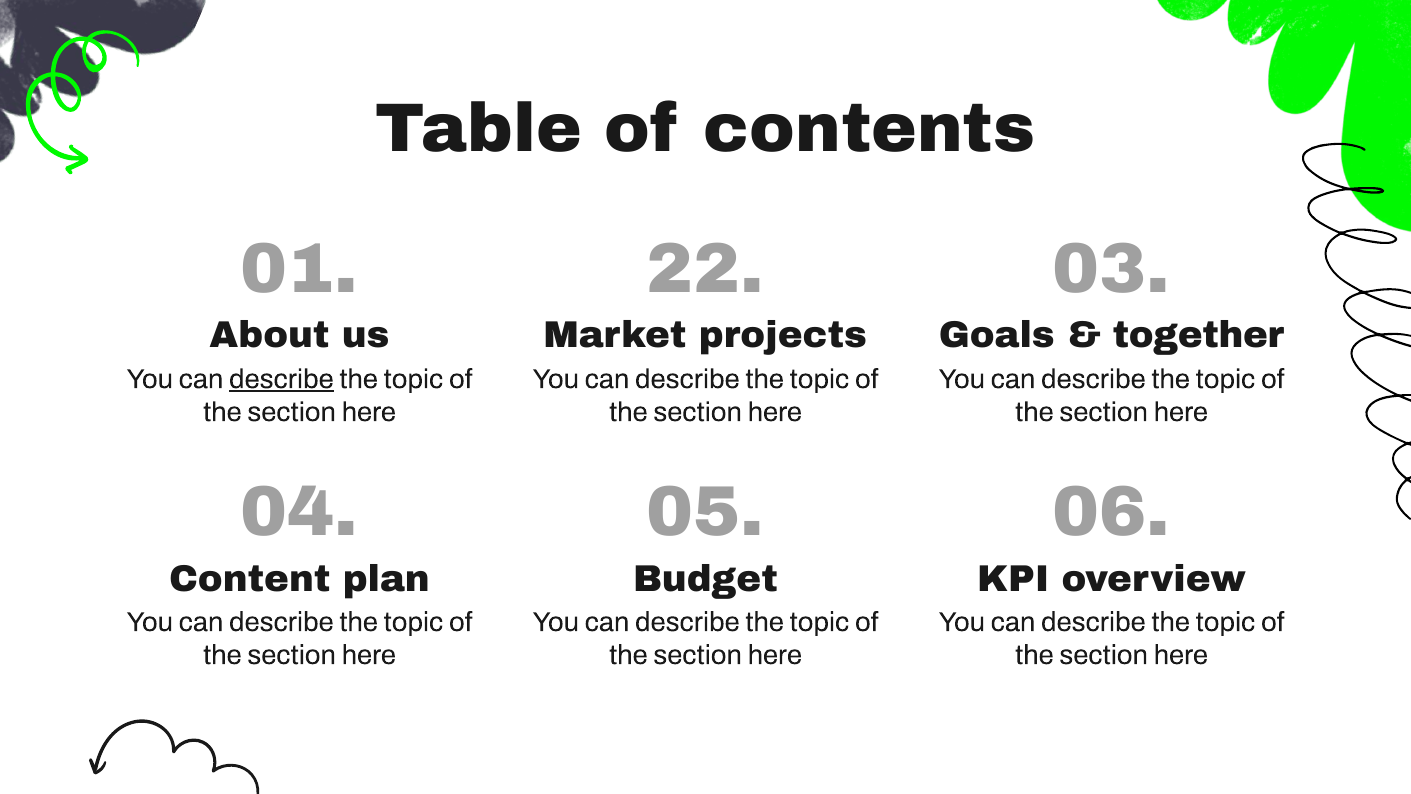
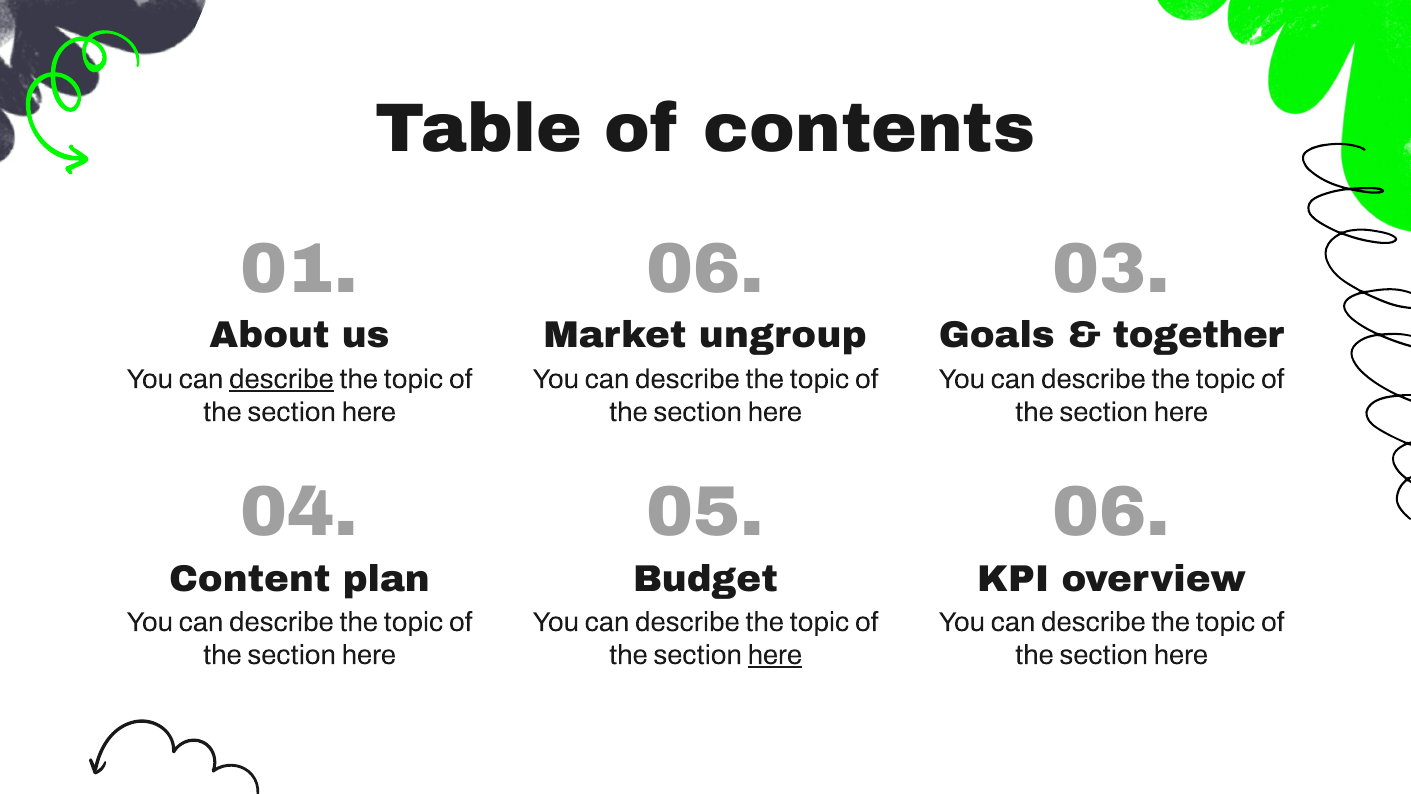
01 22: 22 -> 06
projects: projects -> ungroup
here at (775, 655) underline: none -> present
